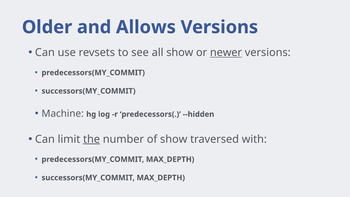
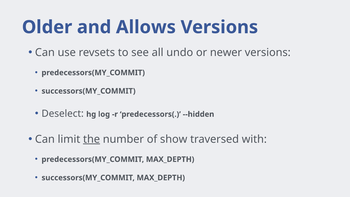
all show: show -> undo
newer underline: present -> none
Machine: Machine -> Deselect
